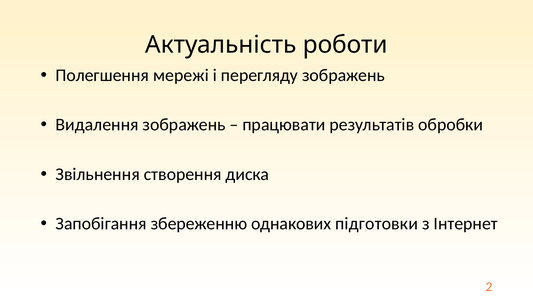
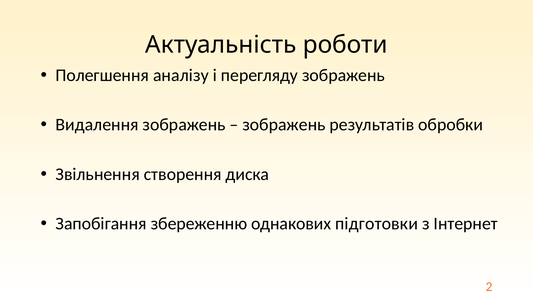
мережі: мережі -> аналізу
працювати at (284, 125): працювати -> зображень
